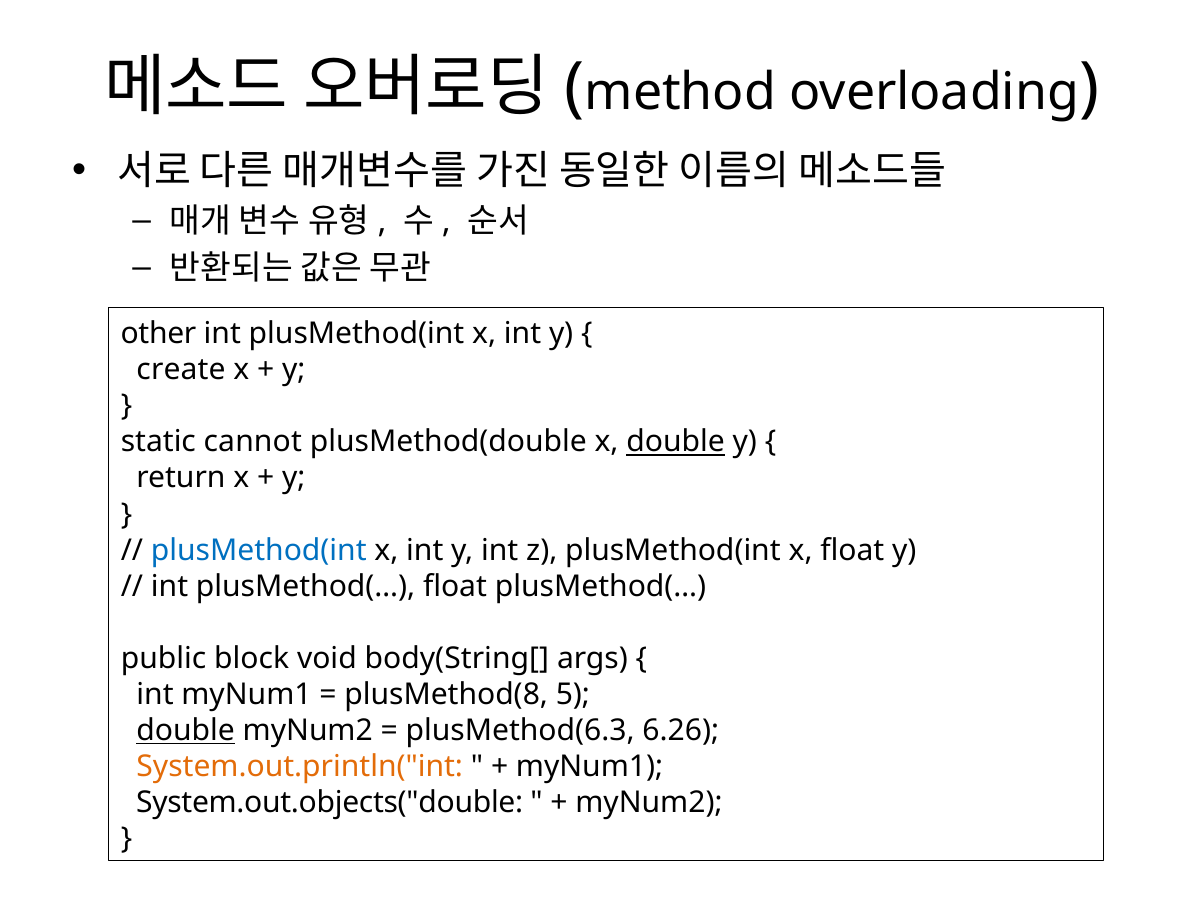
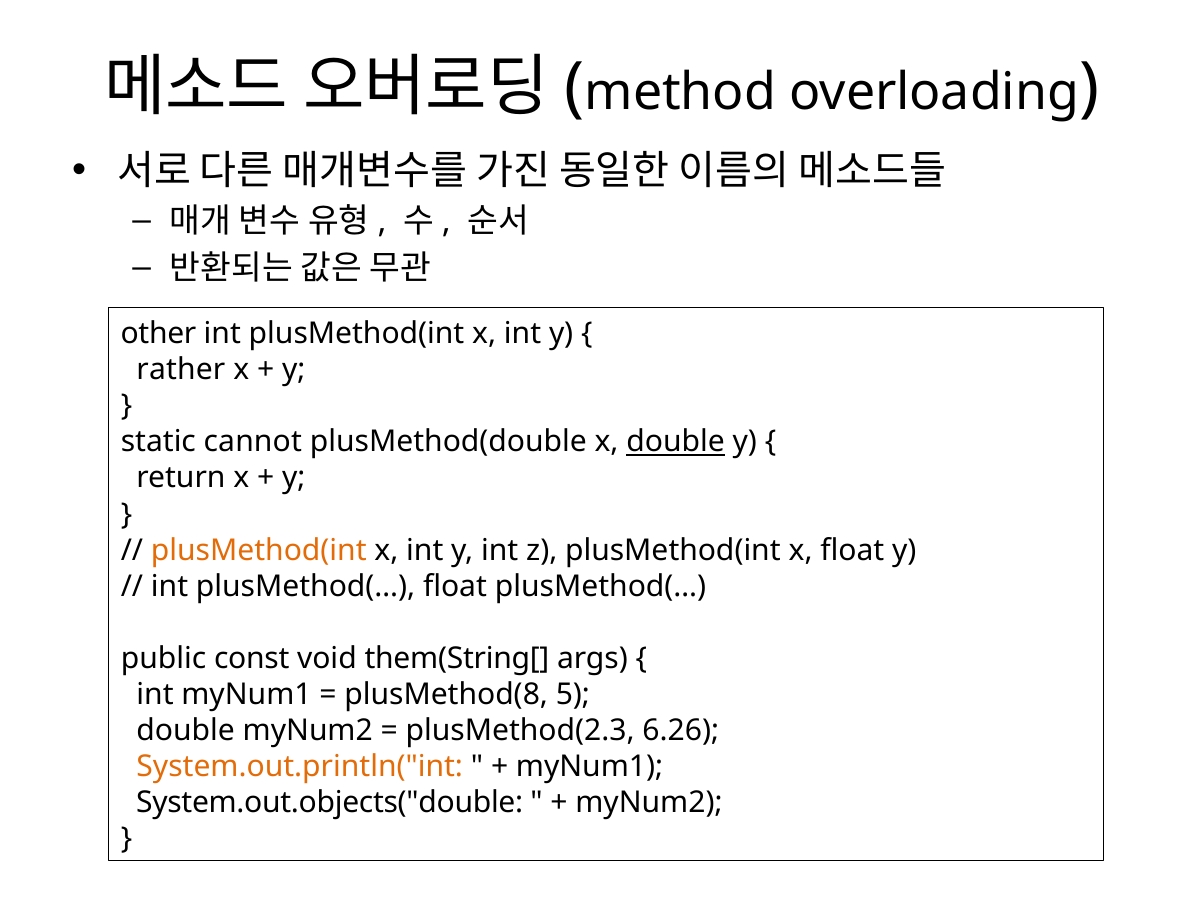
create: create -> rather
plusMethod(int at (259, 550) colour: blue -> orange
block: block -> const
body(String[: body(String[ -> them(String[
double at (186, 731) underline: present -> none
plusMethod(6.3: plusMethod(6.3 -> plusMethod(2.3
